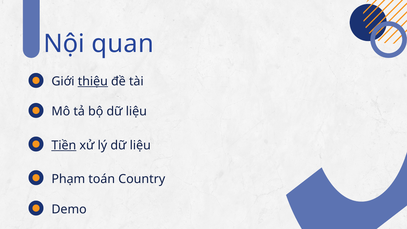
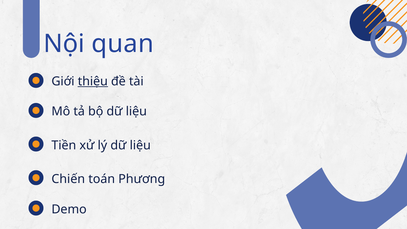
Tiền underline: present -> none
Phạm: Phạm -> Chiến
Country: Country -> Phương
